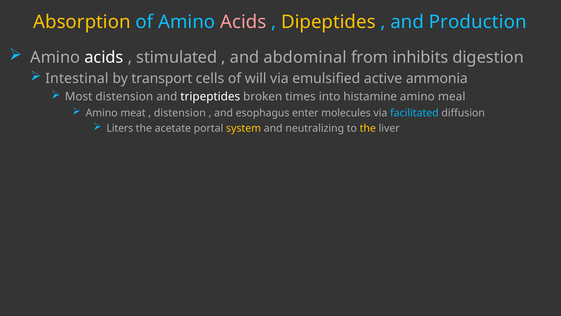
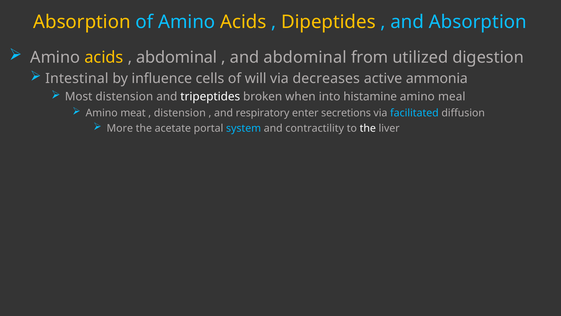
Acids at (243, 22) colour: pink -> yellow
and Production: Production -> Absorption
acids at (104, 57) colour: white -> yellow
stimulated at (177, 57): stimulated -> abdominal
inhibits: inhibits -> utilized
transport: transport -> influence
emulsified: emulsified -> decreases
times: times -> when
esophagus: esophagus -> respiratory
molecules: molecules -> secretions
Liters: Liters -> More
system colour: yellow -> light blue
neutralizing: neutralizing -> contractility
the at (368, 128) colour: yellow -> white
